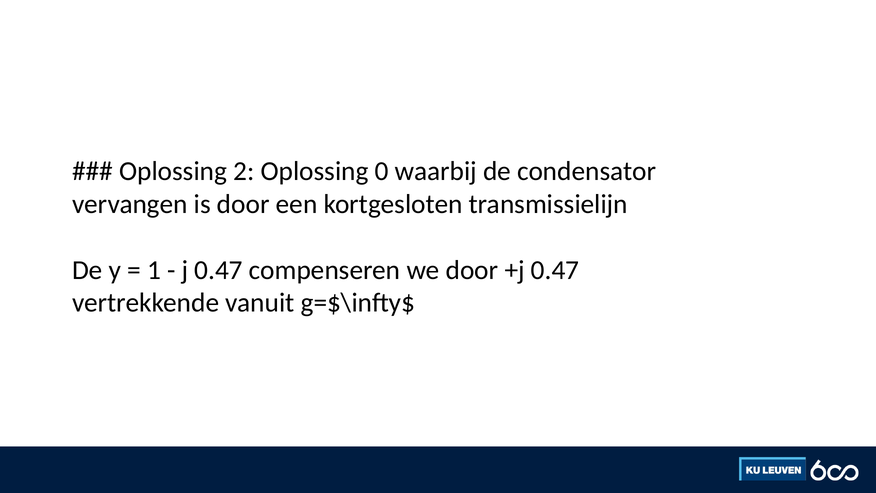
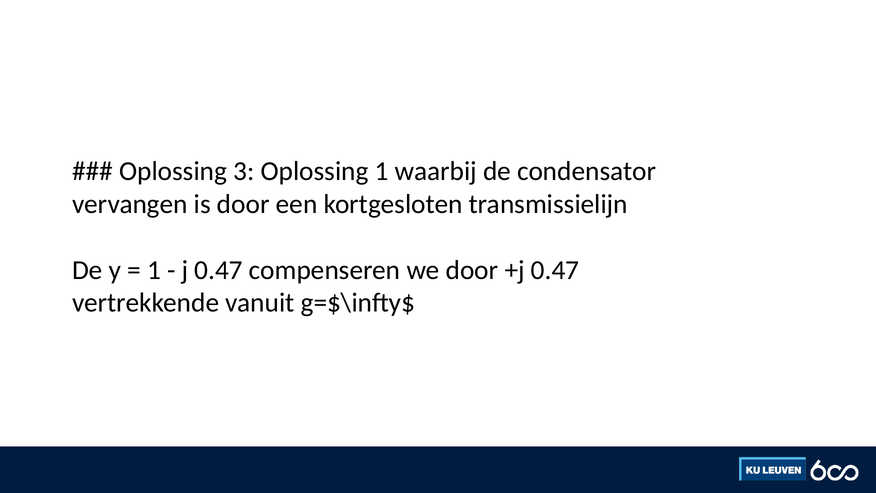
2: 2 -> 3
Oplossing 0: 0 -> 1
